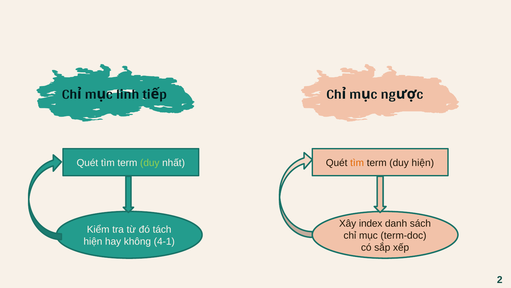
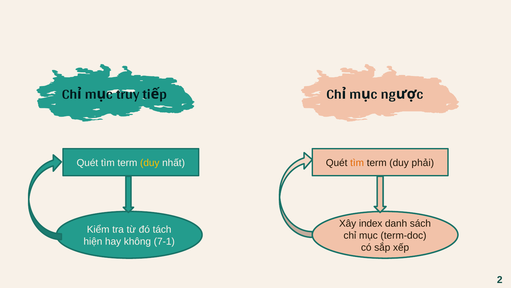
linh: linh -> truy
duy at (150, 162) colour: light green -> yellow
duy hiện: hiện -> phải
4-1: 4-1 -> 7-1
